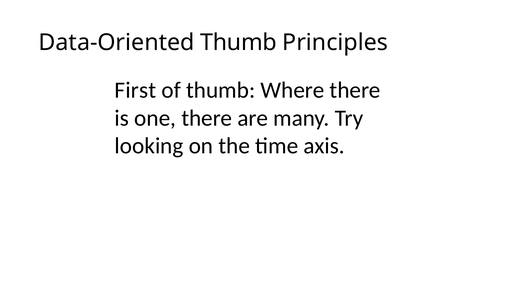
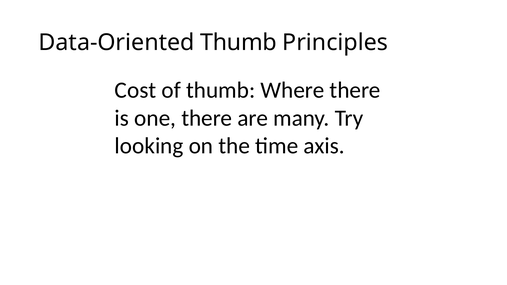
First: First -> Cost
